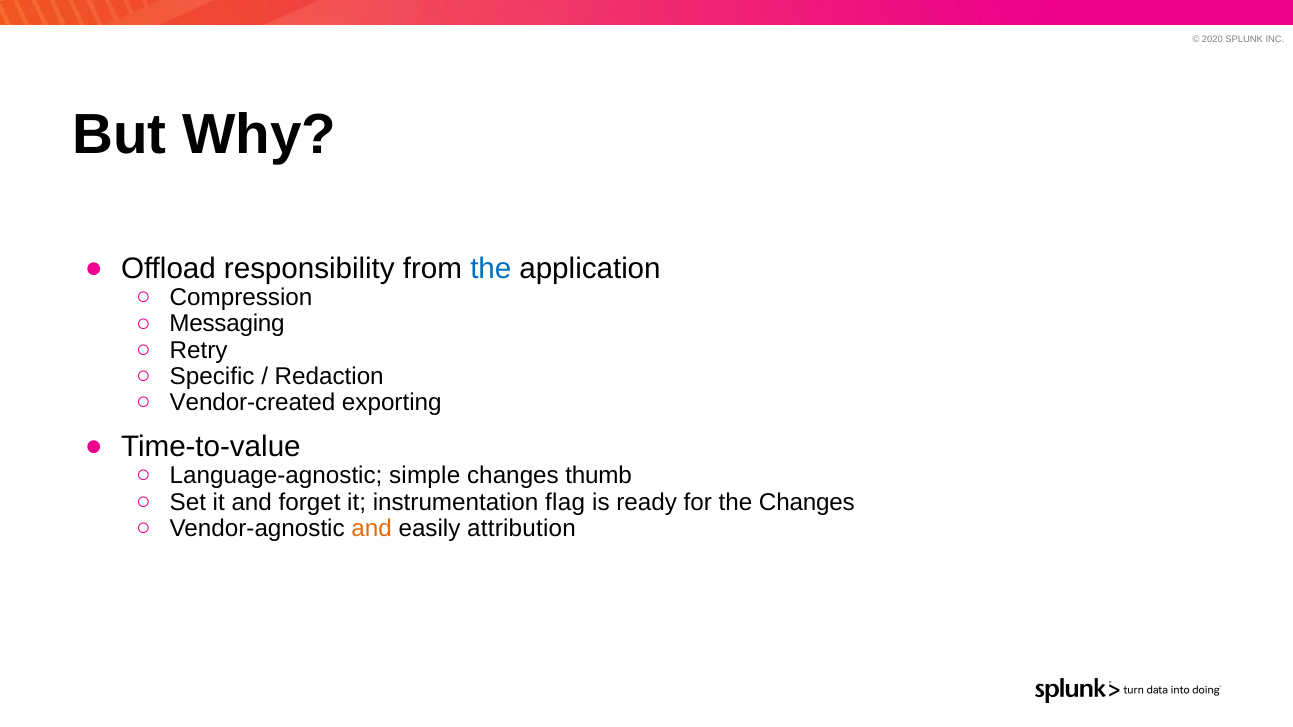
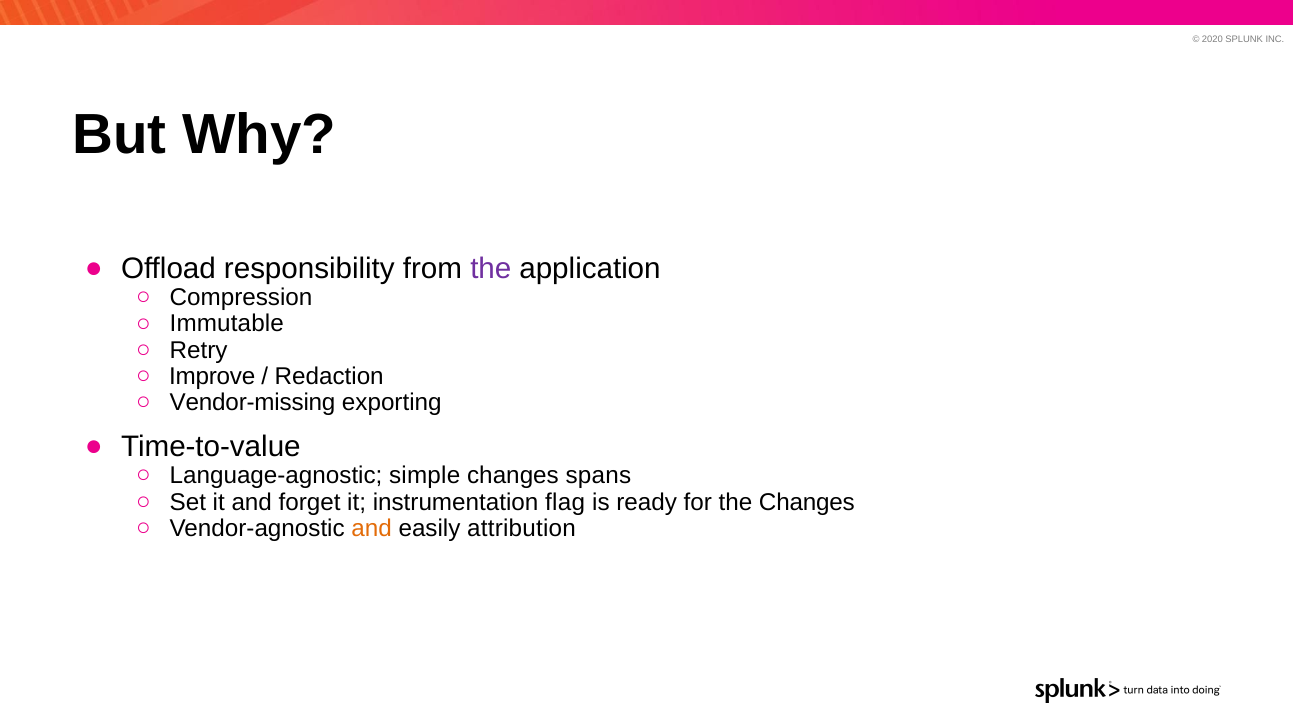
the at (491, 268) colour: blue -> purple
Messaging: Messaging -> Immutable
Specific: Specific -> Improve
Vendor-created: Vendor-created -> Vendor-missing
thumb: thumb -> spans
